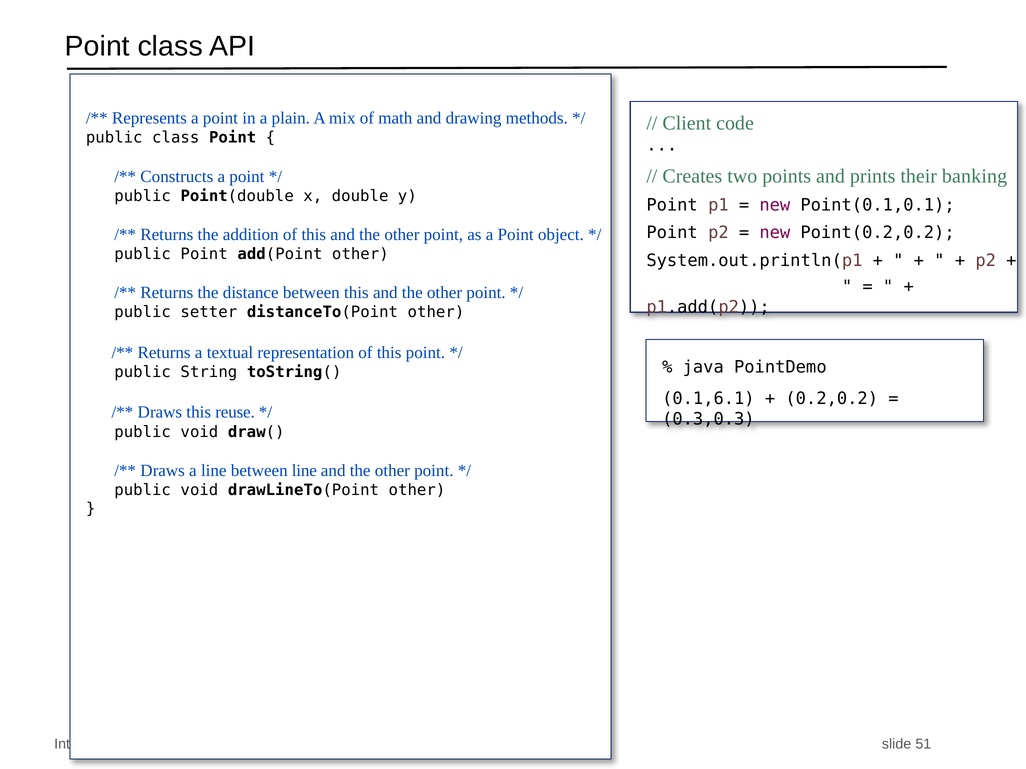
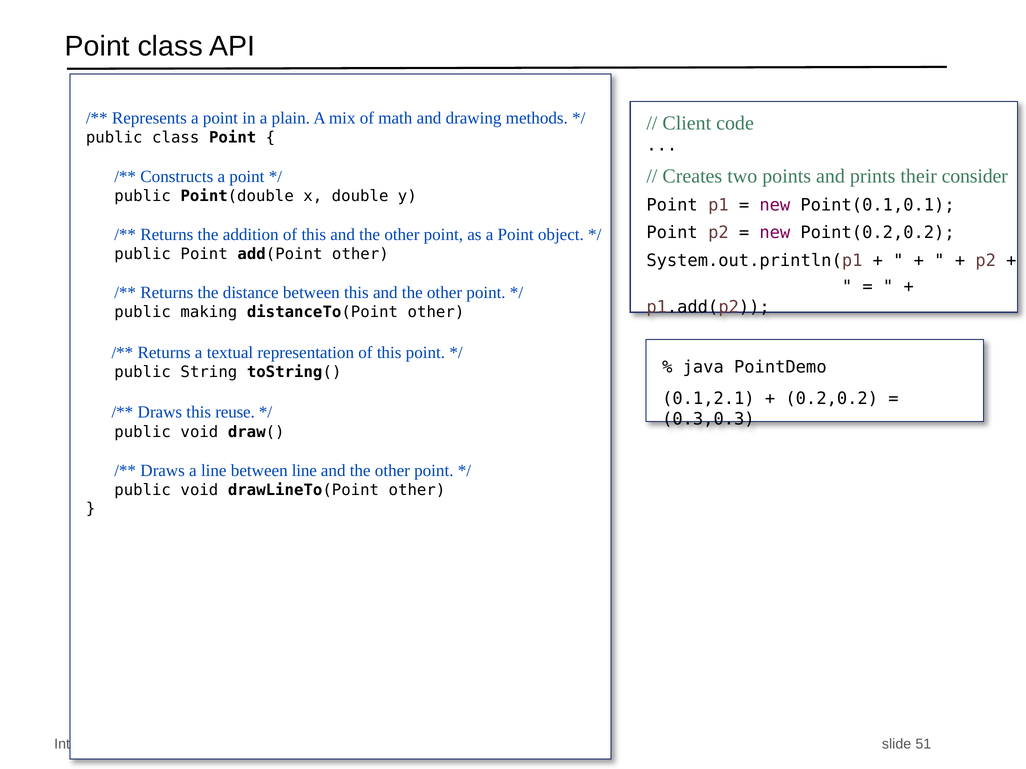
banking: banking -> consider
setter: setter -> making
0.1,6.1: 0.1,6.1 -> 0.1,2.1
